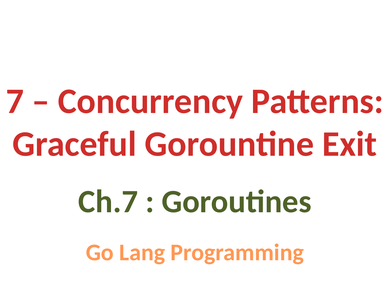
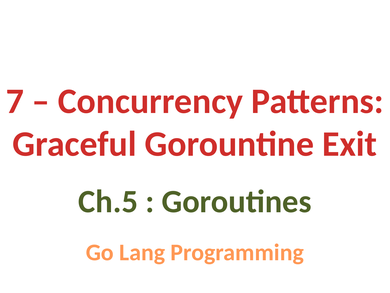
Ch.7: Ch.7 -> Ch.5
